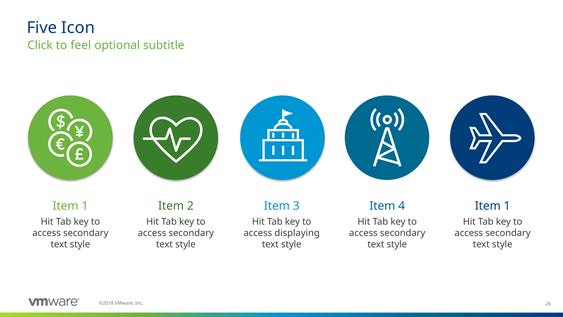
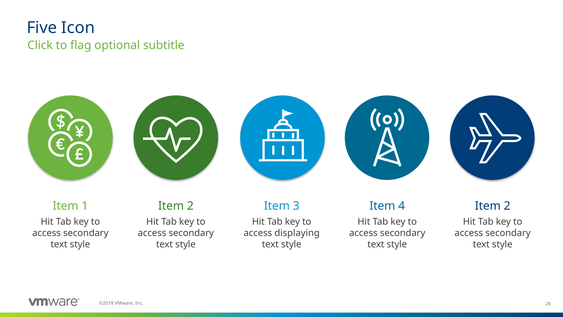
feel: feel -> flag
1 at (507, 206): 1 -> 2
